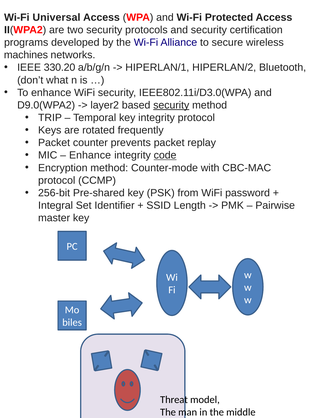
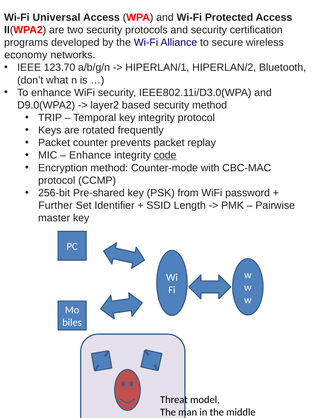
machines: machines -> economy
330.20: 330.20 -> 123.70
security at (171, 105) underline: present -> none
Integral: Integral -> Further
